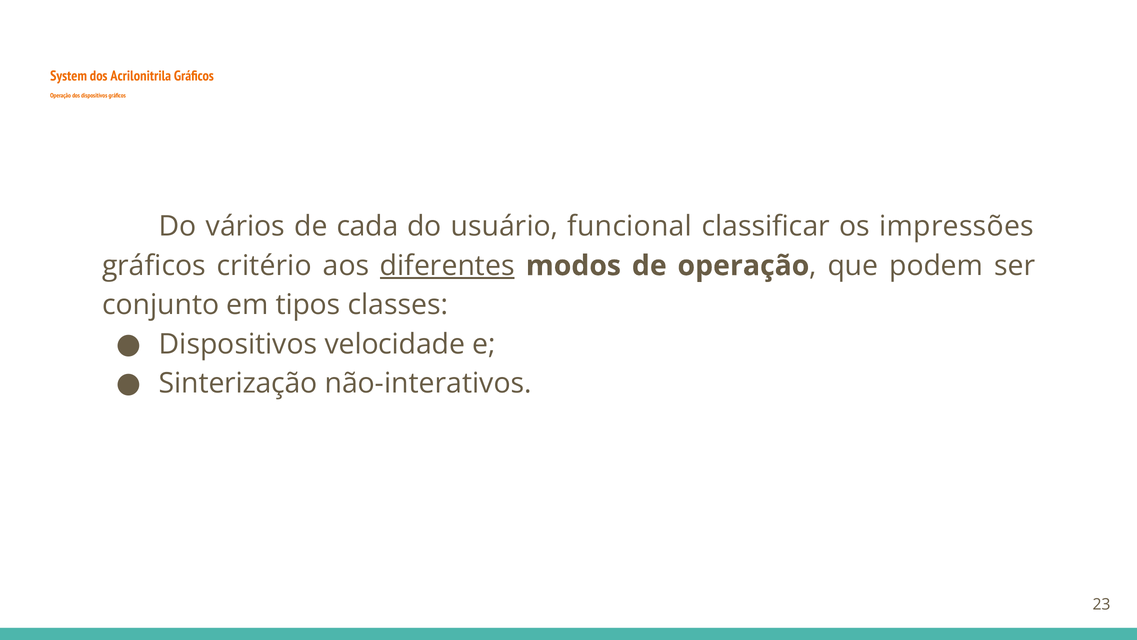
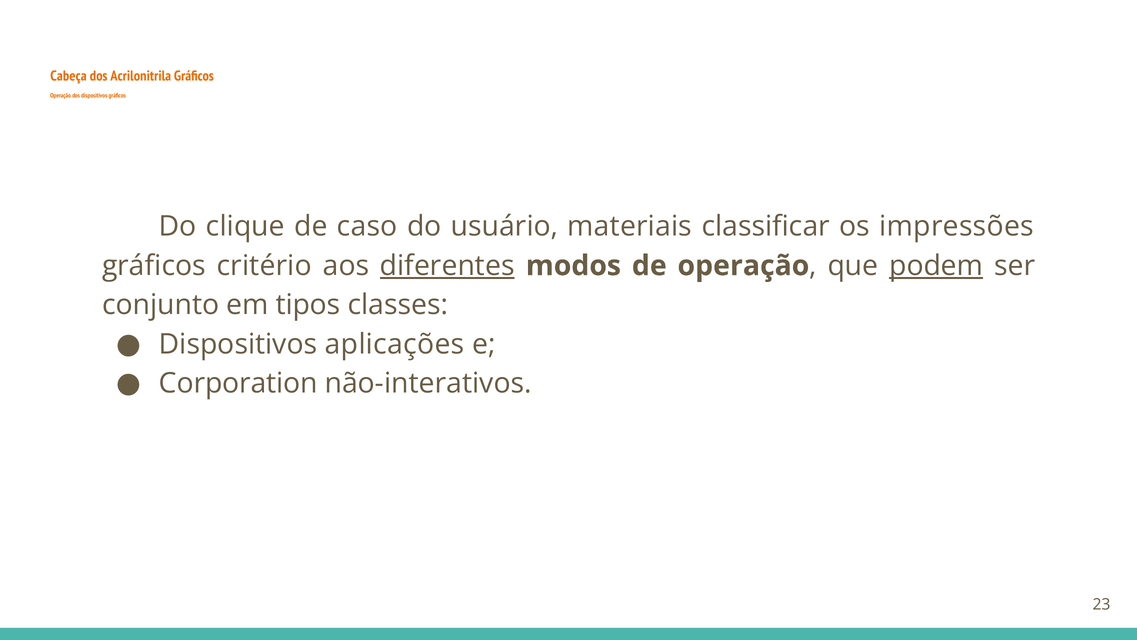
System: System -> Cabeça
vários: vários -> clique
cada: cada -> caso
funcional: funcional -> materiais
podem underline: none -> present
velocidade: velocidade -> aplicações
Sinterização: Sinterização -> Corporation
